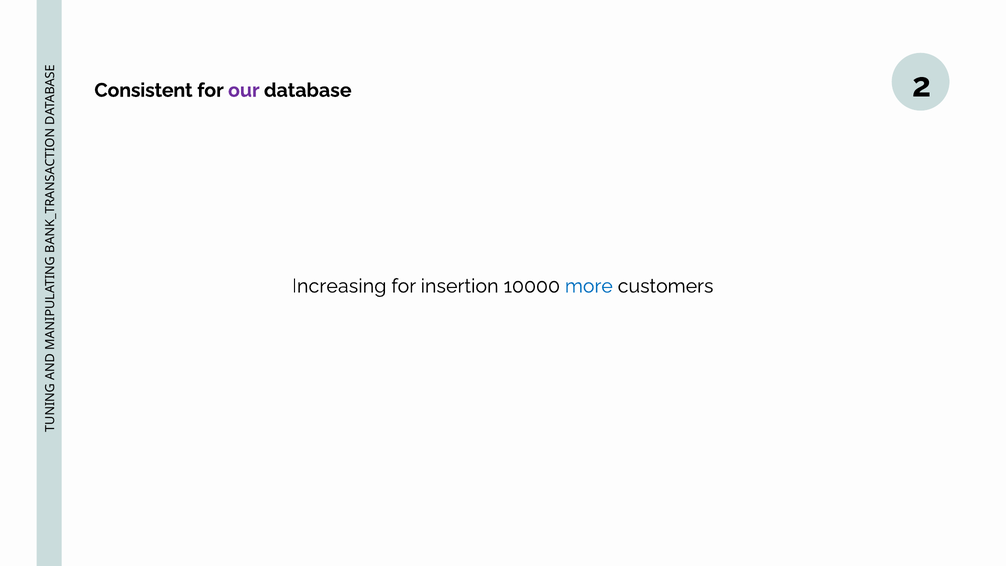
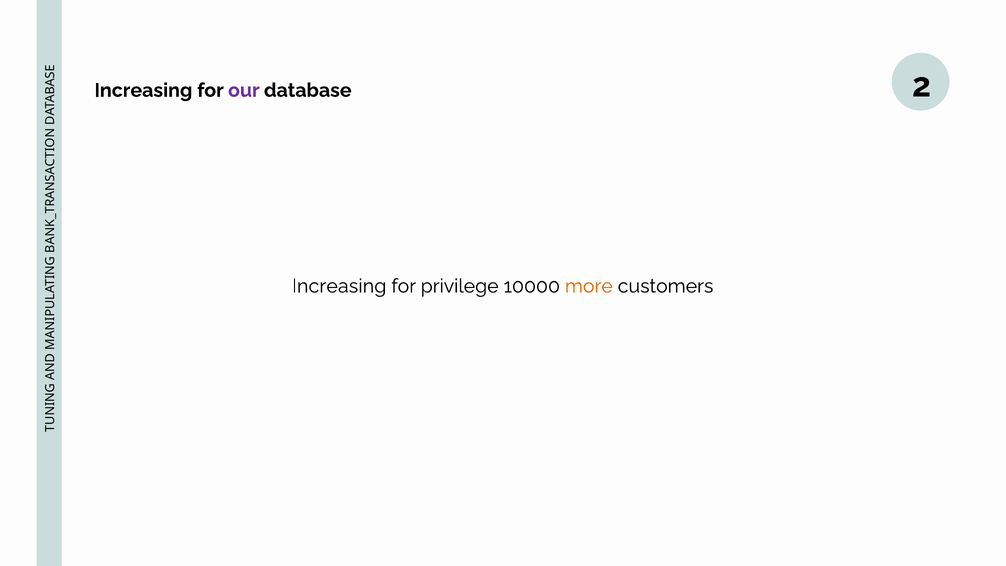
Consistent at (143, 90): Consistent -> Increasing
insertion: insertion -> privilege
more colour: blue -> orange
